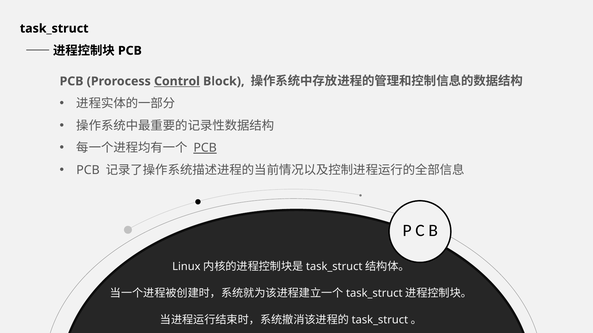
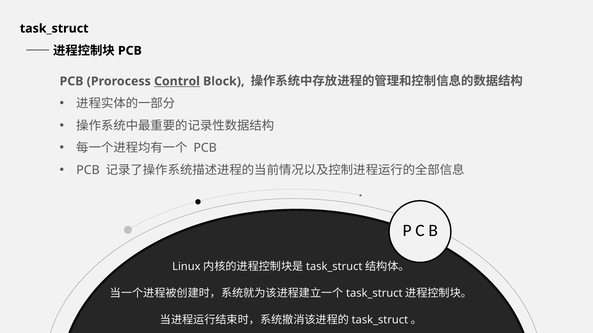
PCB at (205, 148) underline: present -> none
